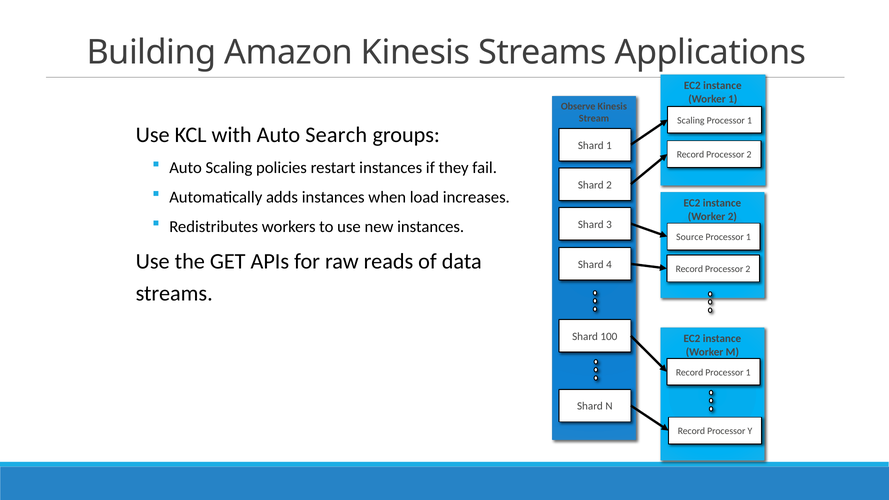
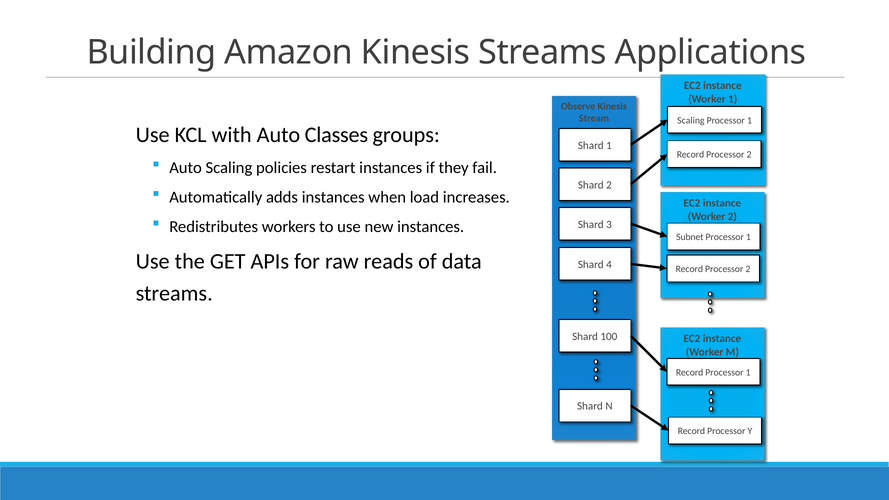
Search: Search -> Classes
Source: Source -> Subnet
